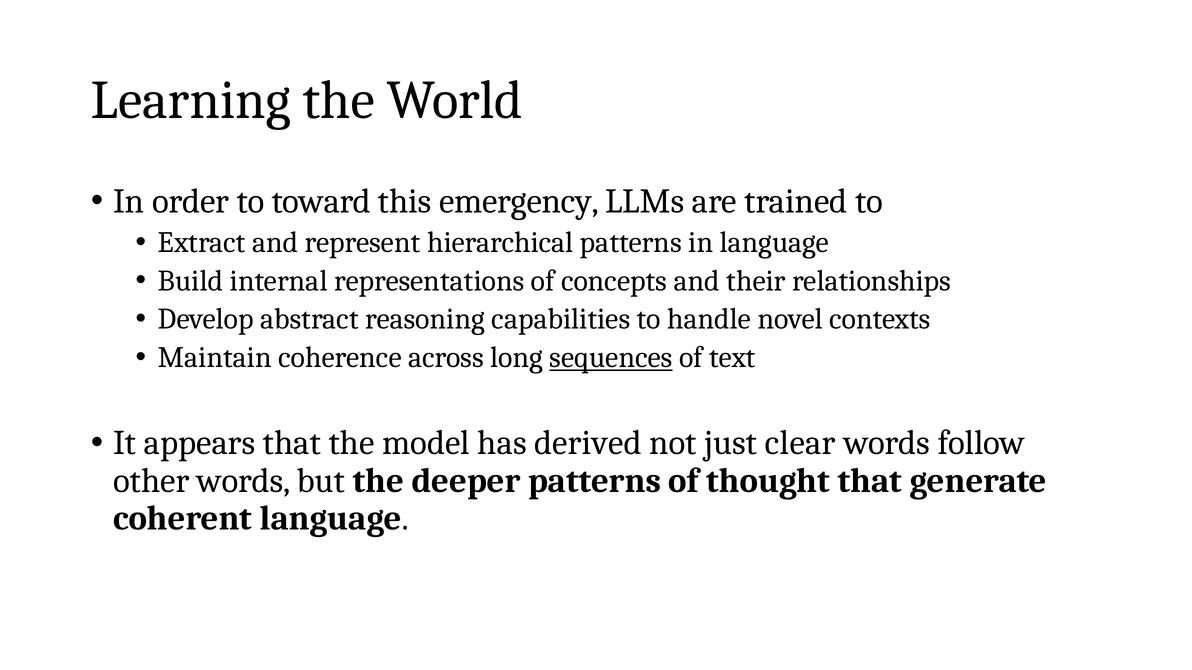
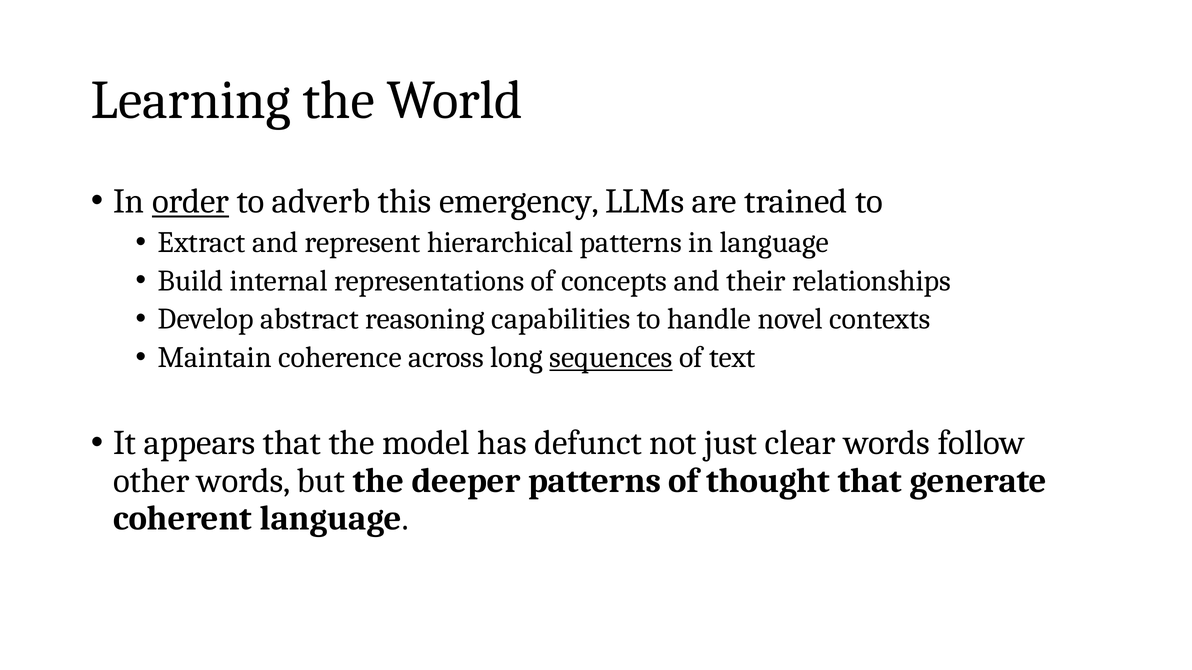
order underline: none -> present
toward: toward -> adverb
derived: derived -> defunct
